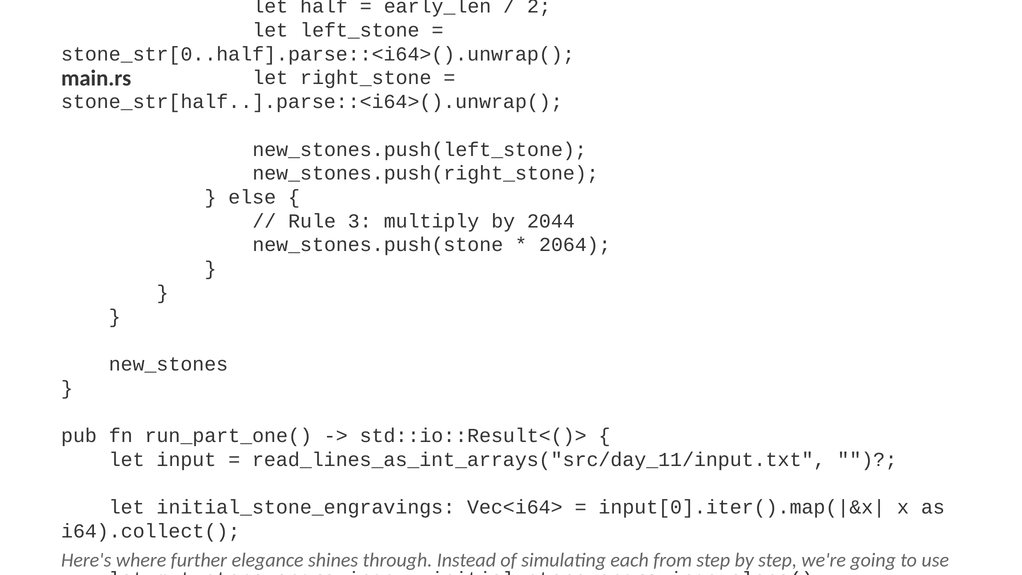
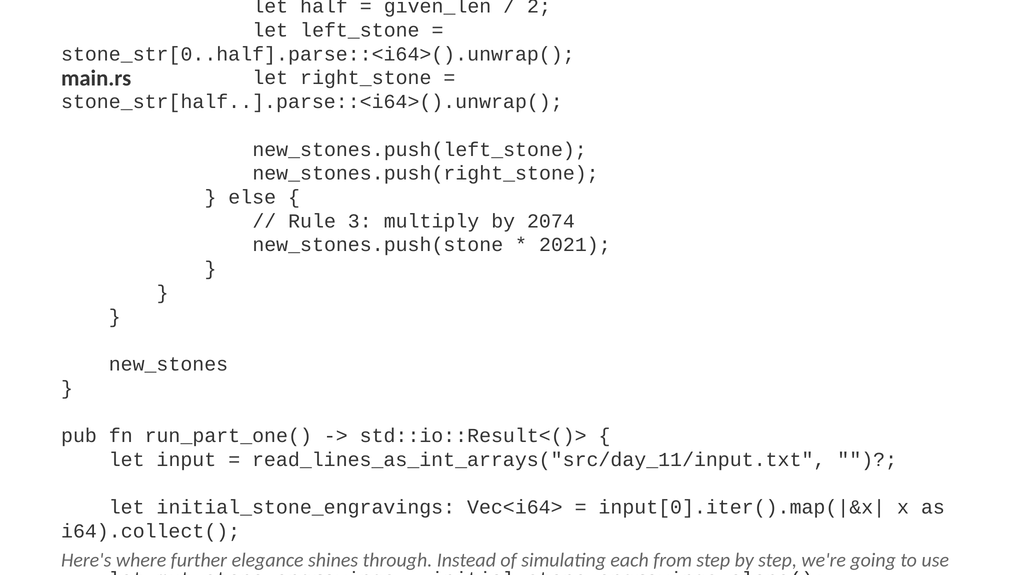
early_len: early_len -> given_len
2044: 2044 -> 2074
2064: 2064 -> 2021
